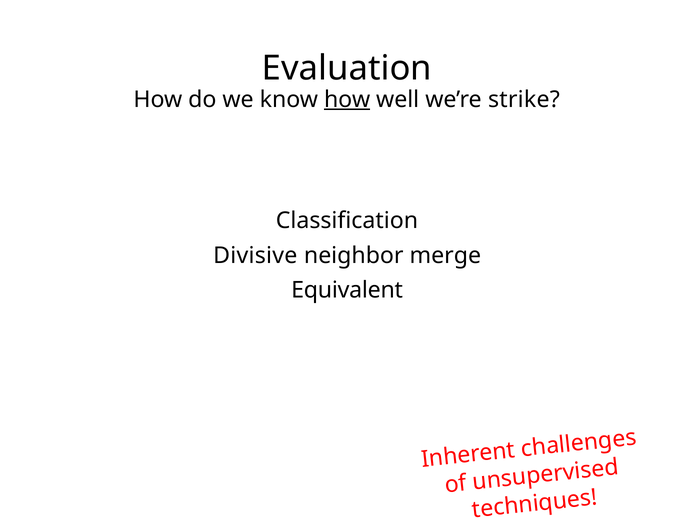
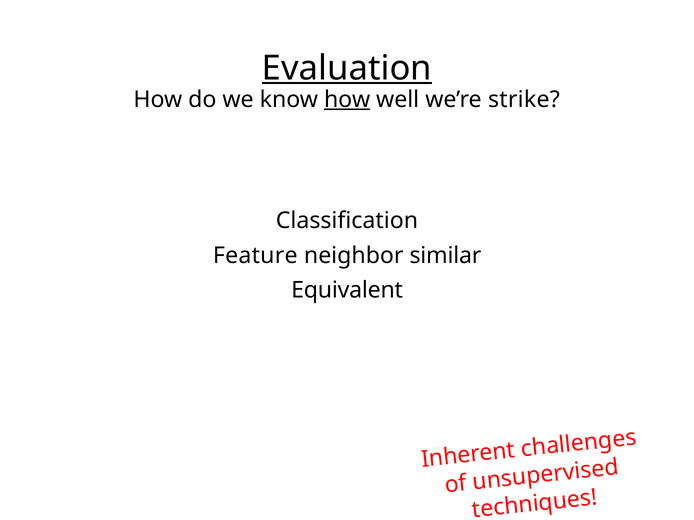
Evaluation underline: none -> present
Divisive: Divisive -> Feature
merge: merge -> similar
